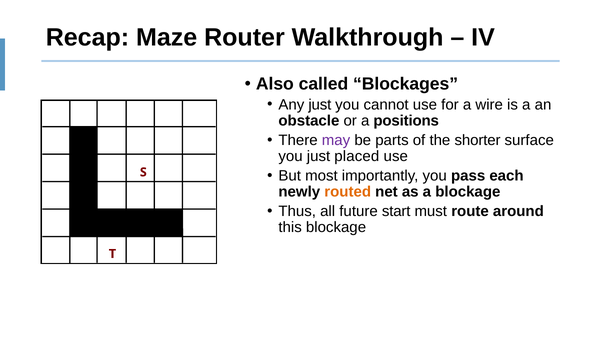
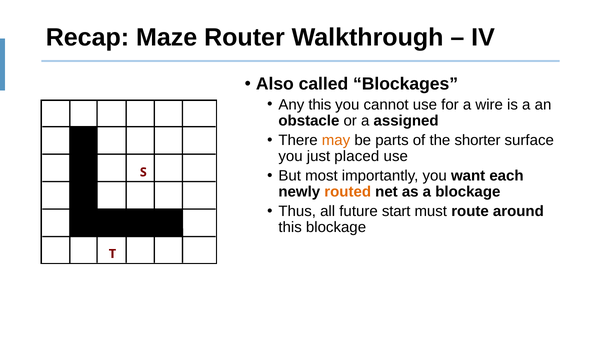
Any just: just -> this
positions: positions -> assigned
may colour: purple -> orange
pass: pass -> want
